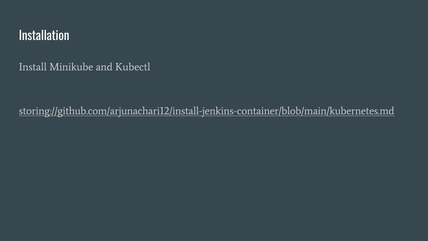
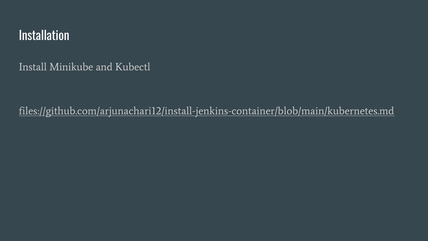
storing://github.com/arjunachari12/install-jenkins-container/blob/main/kubernetes.md: storing://github.com/arjunachari12/install-jenkins-container/blob/main/kubernetes.md -> files://github.com/arjunachari12/install-jenkins-container/blob/main/kubernetes.md
